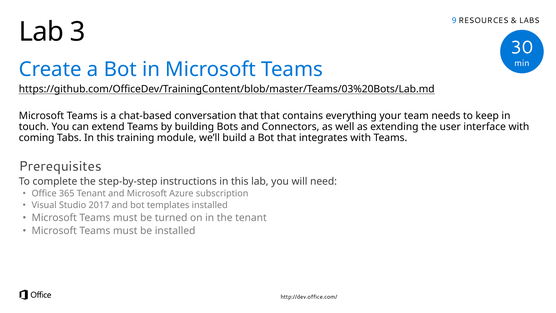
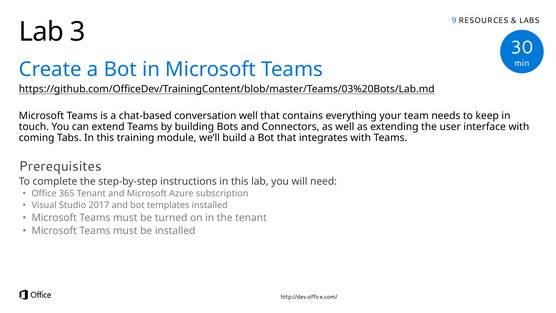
conversation that: that -> well
